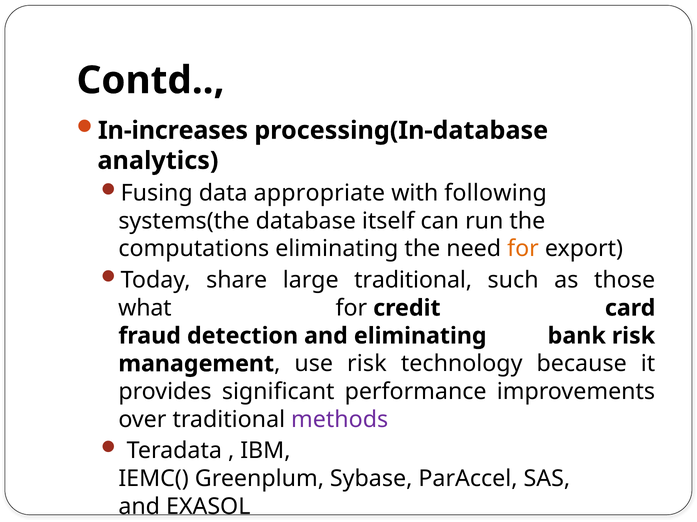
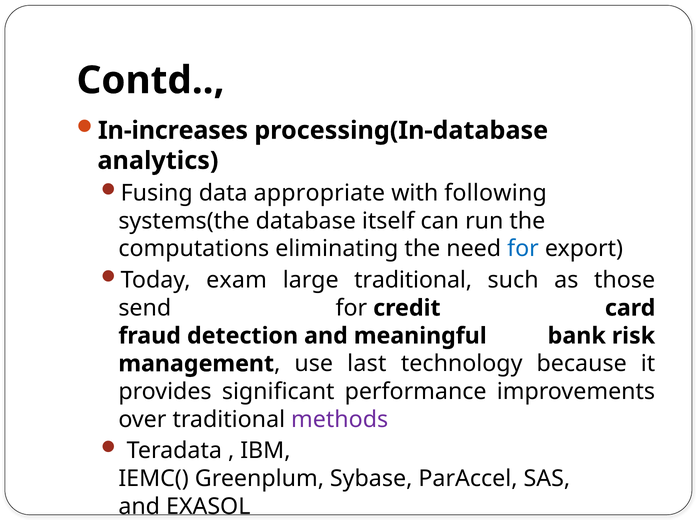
for at (523, 249) colour: orange -> blue
share: share -> exam
what: what -> send
and eliminating: eliminating -> meaningful
use risk: risk -> last
